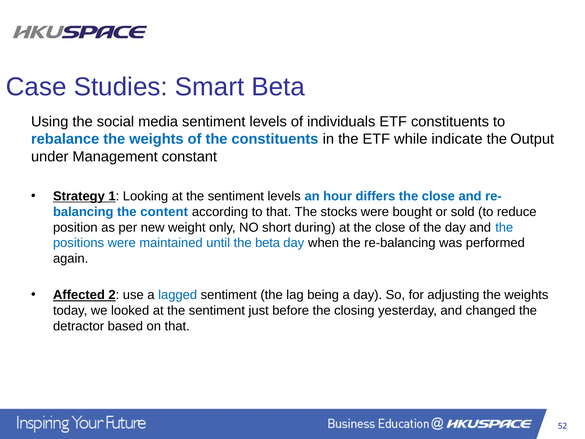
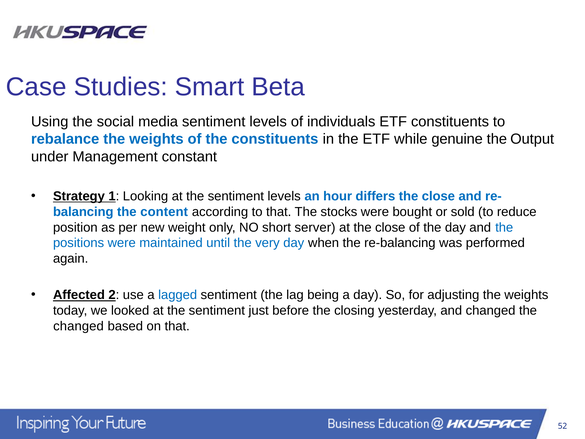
indicate: indicate -> genuine
during: during -> server
the beta: beta -> very
detractor at (79, 326): detractor -> changed
